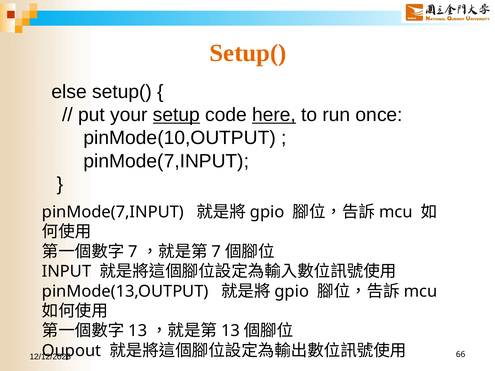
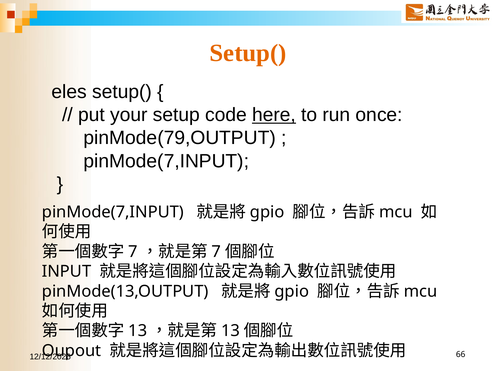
else: else -> eles
setup underline: present -> none
pinMode(10,OUTPUT: pinMode(10,OUTPUT -> pinMode(79,OUTPUT
